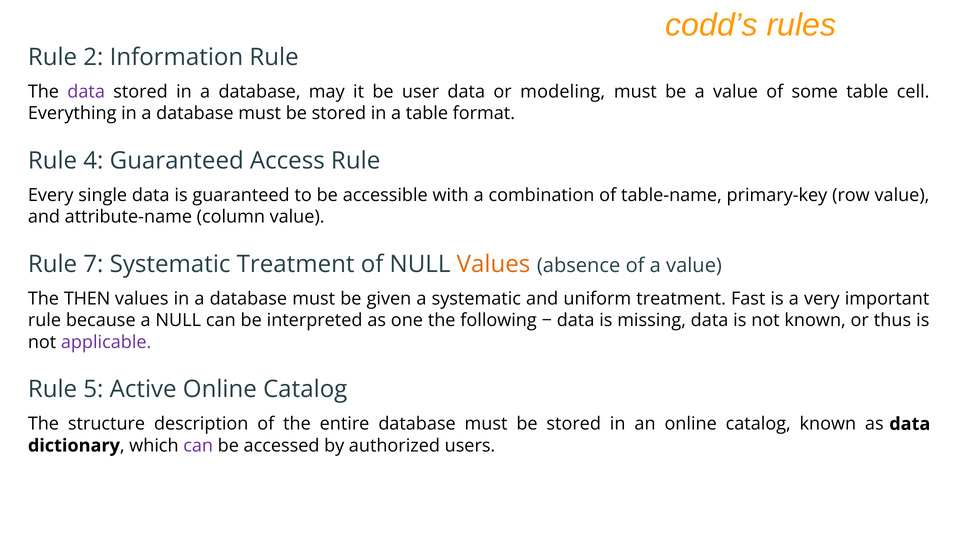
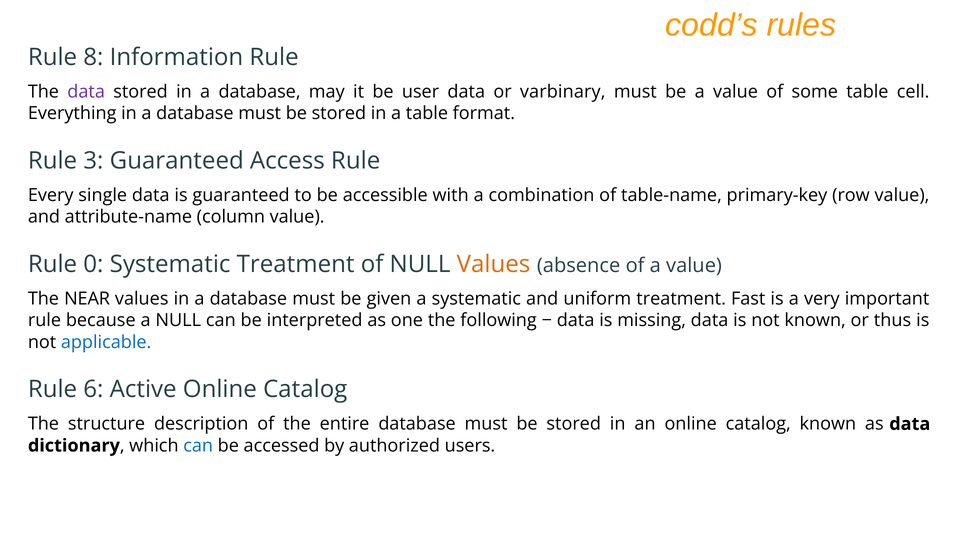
2: 2 -> 8
modeling: modeling -> varbinary
4: 4 -> 3
7: 7 -> 0
THEN: THEN -> NEAR
applicable colour: purple -> blue
5: 5 -> 6
can at (198, 446) colour: purple -> blue
